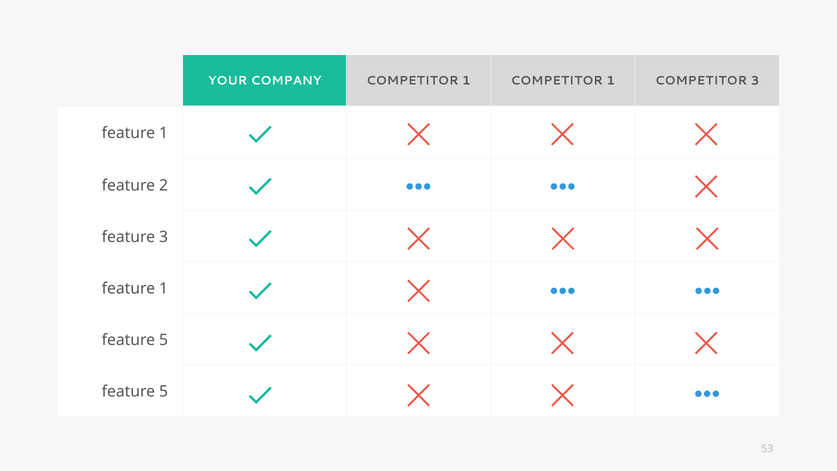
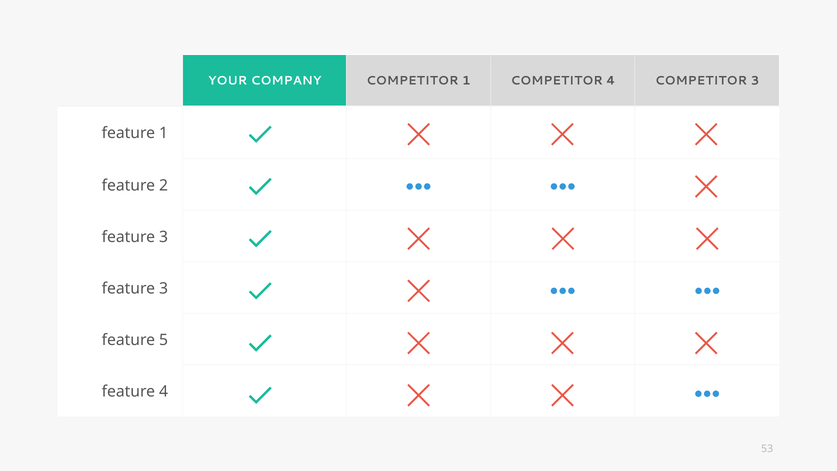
1 COMPETITOR 1: 1 -> 4
1 at (164, 288): 1 -> 3
5 at (164, 391): 5 -> 4
